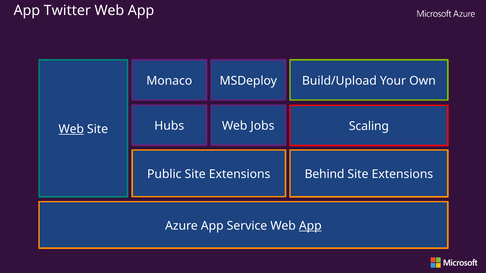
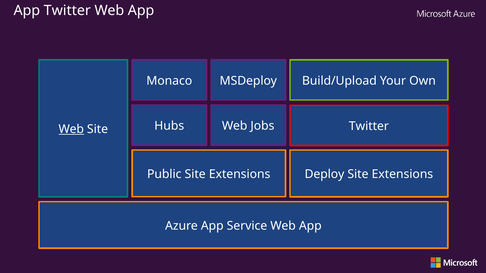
Scaling at (369, 126): Scaling -> Twitter
Behind: Behind -> Deploy
App at (310, 226) underline: present -> none
